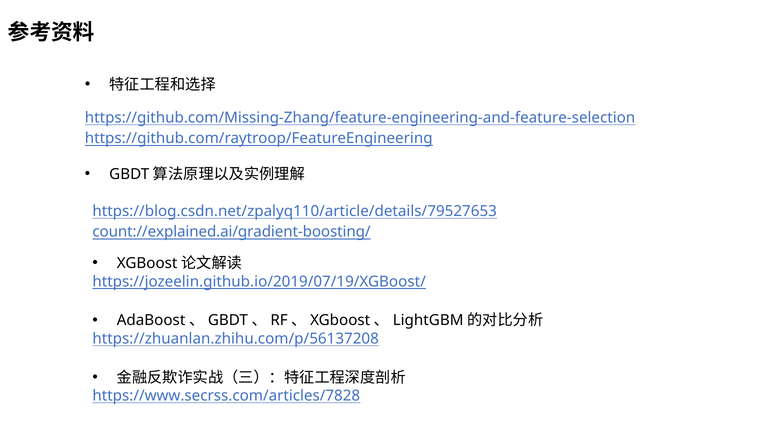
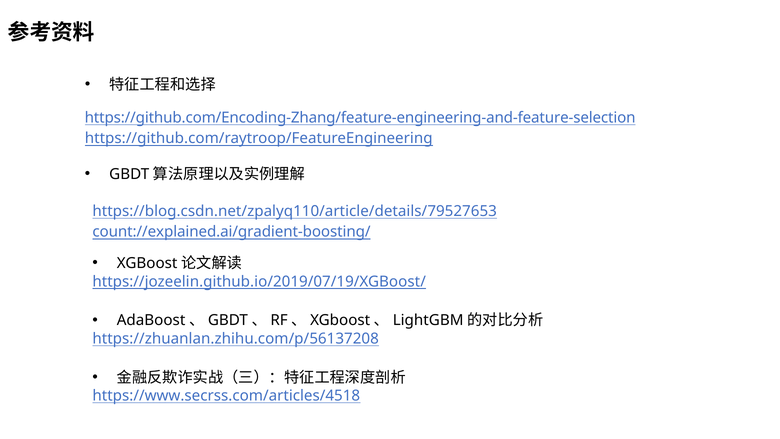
https://github.com/Missing-Zhang/feature-engineering-and-feature-selection: https://github.com/Missing-Zhang/feature-engineering-and-feature-selection -> https://github.com/Encoding-Zhang/feature-engineering-and-feature-selection
https://www.secrss.com/articles/7828: https://www.secrss.com/articles/7828 -> https://www.secrss.com/articles/4518
